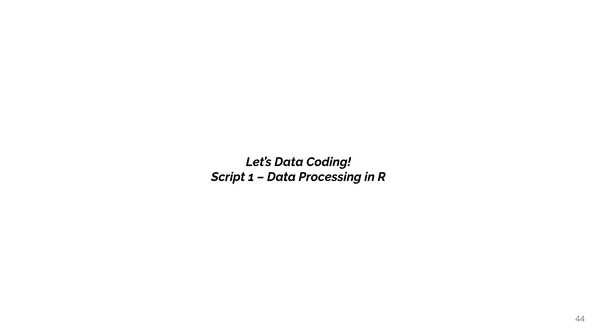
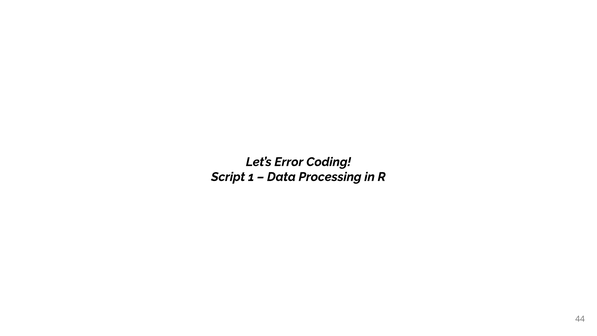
Let’s Data: Data -> Error
